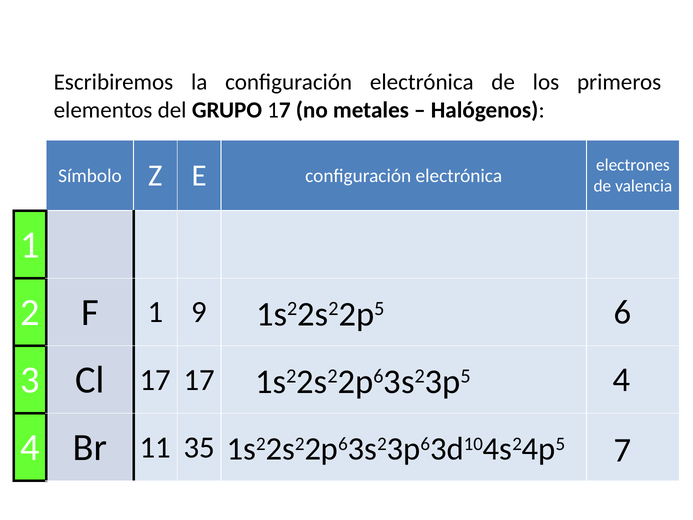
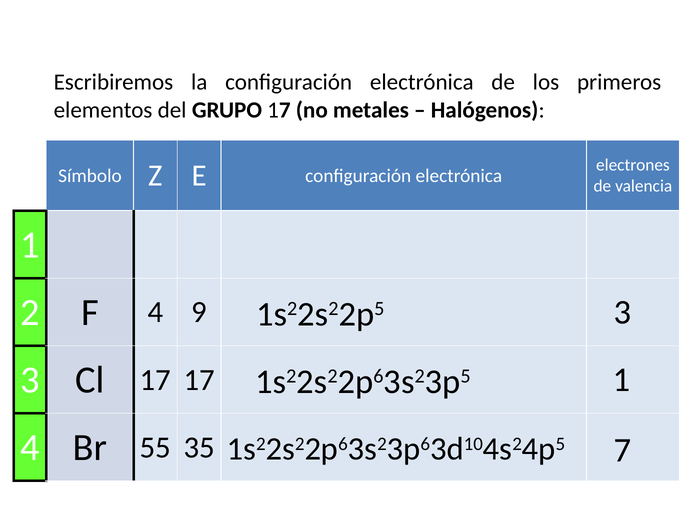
F 1: 1 -> 4
1s22s22p5 6: 6 -> 3
1s22s22p63s23p5 4: 4 -> 1
11: 11 -> 55
